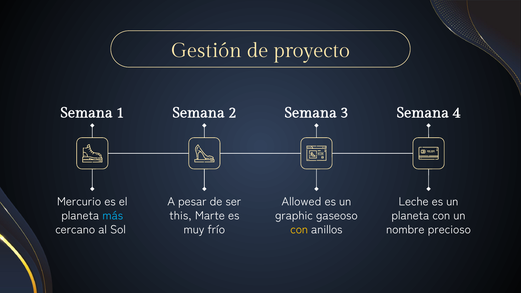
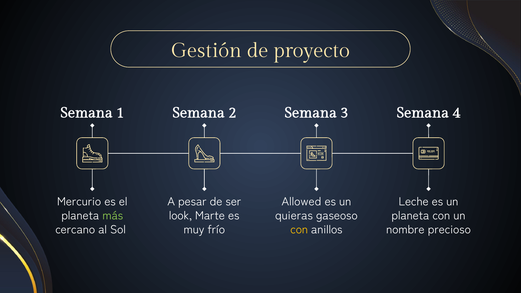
más colour: light blue -> light green
this: this -> look
graphic: graphic -> quieras
